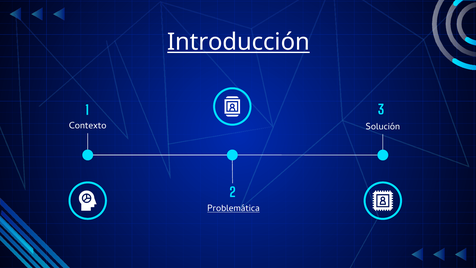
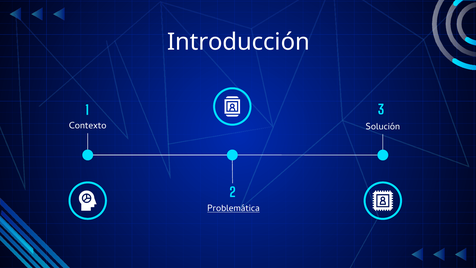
Introducción underline: present -> none
